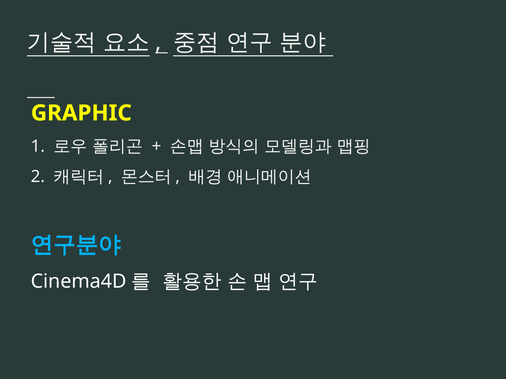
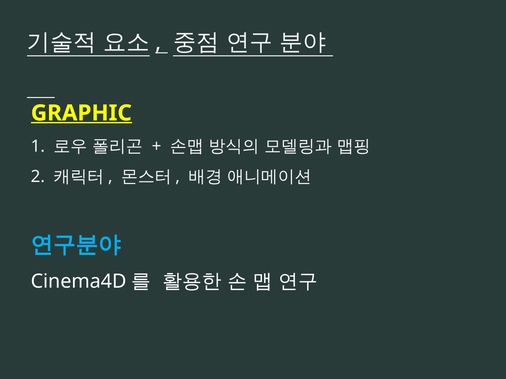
GRAPHIC underline: none -> present
